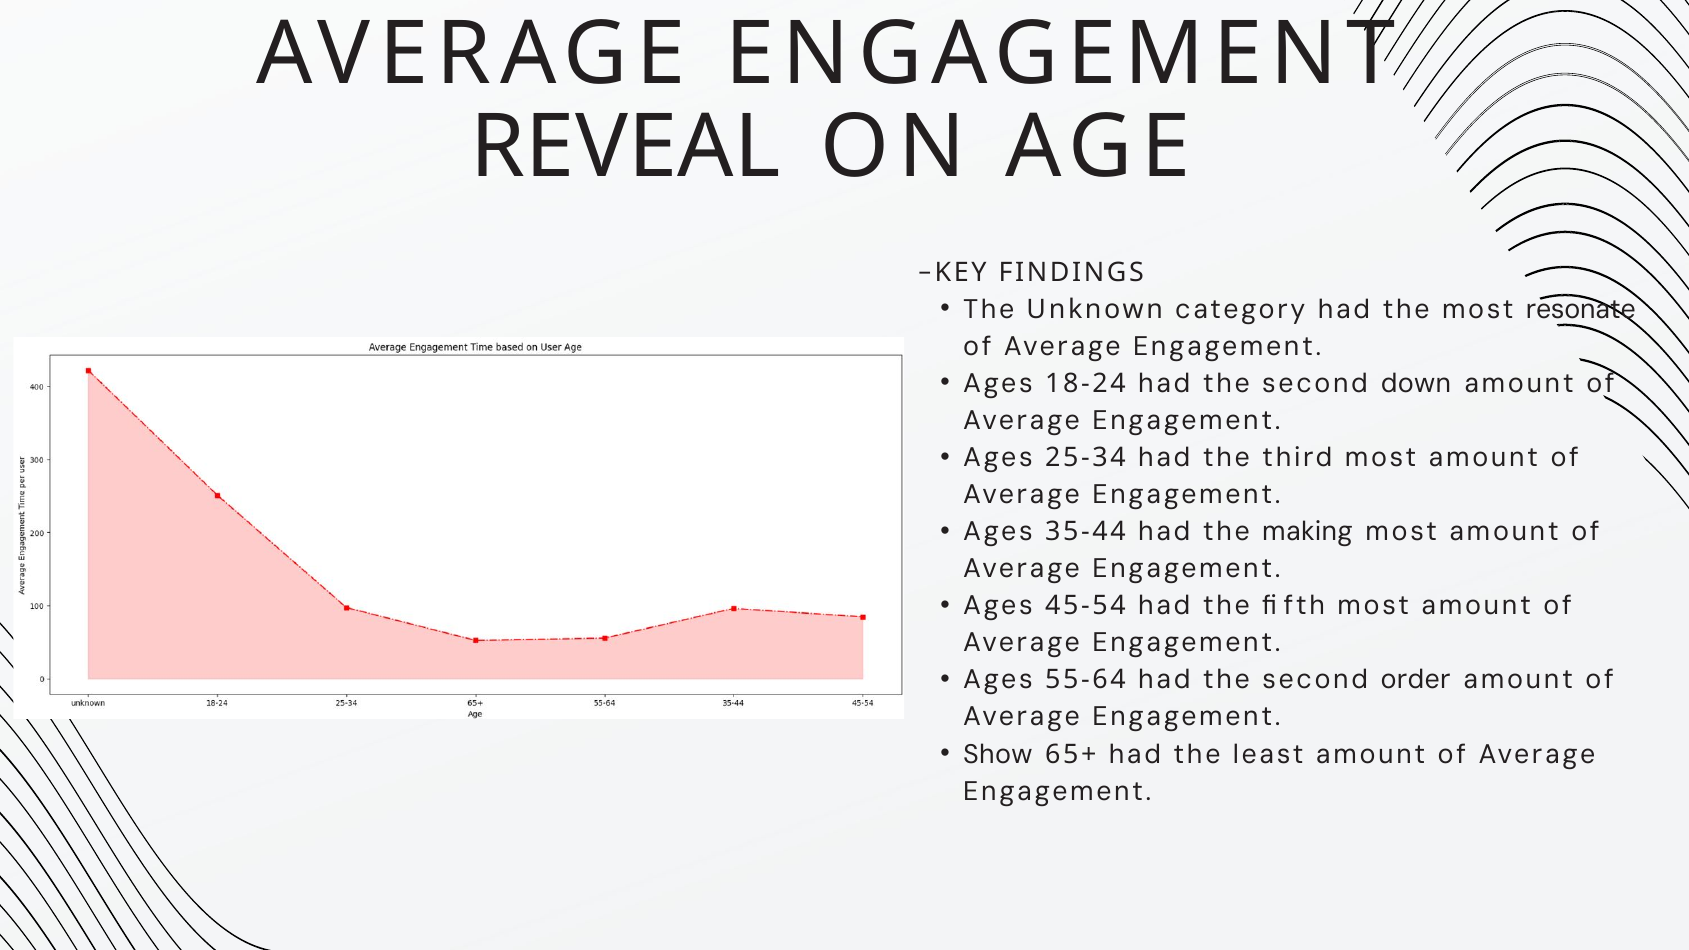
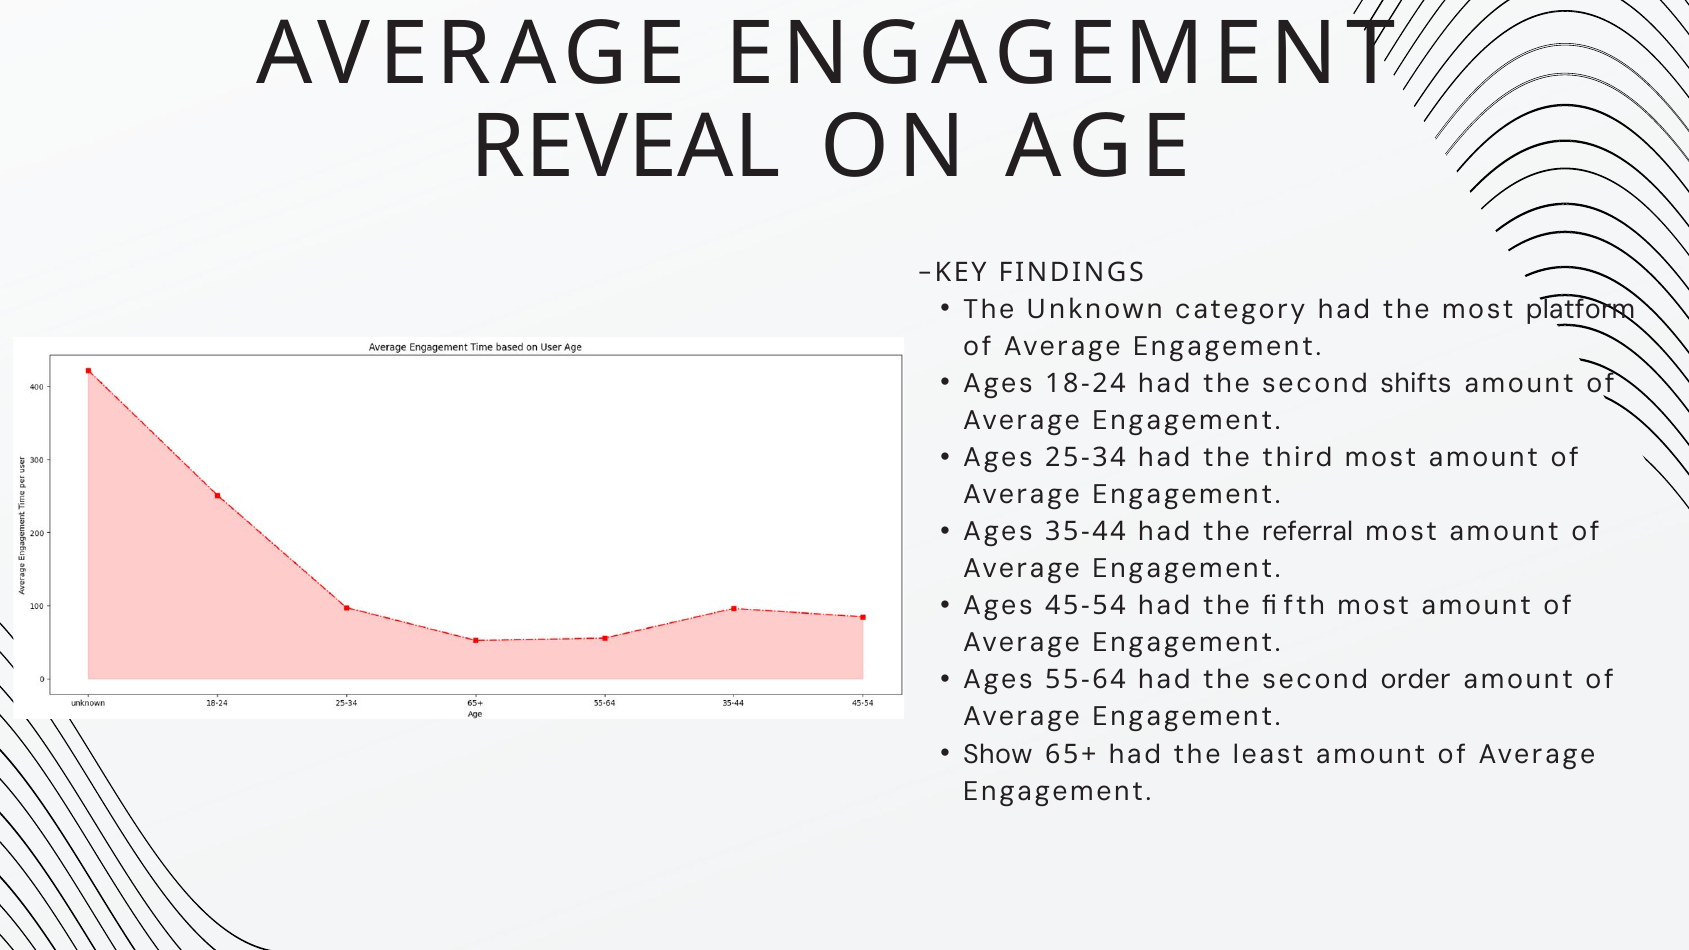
resonate: resonate -> platform
down: down -> shifts
making: making -> referral
